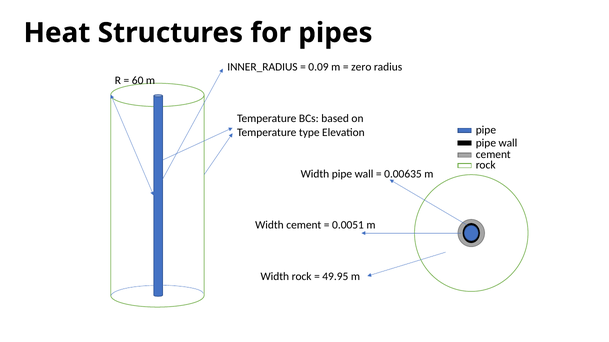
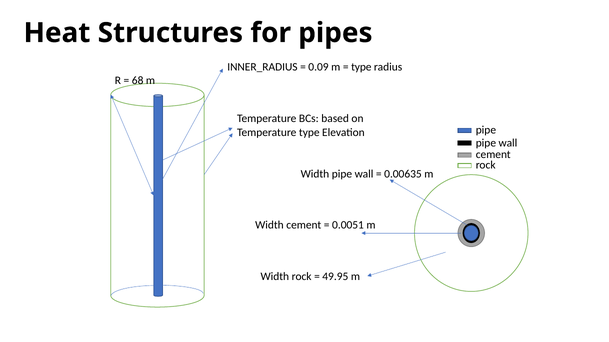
zero at (361, 67): zero -> type
60: 60 -> 68
